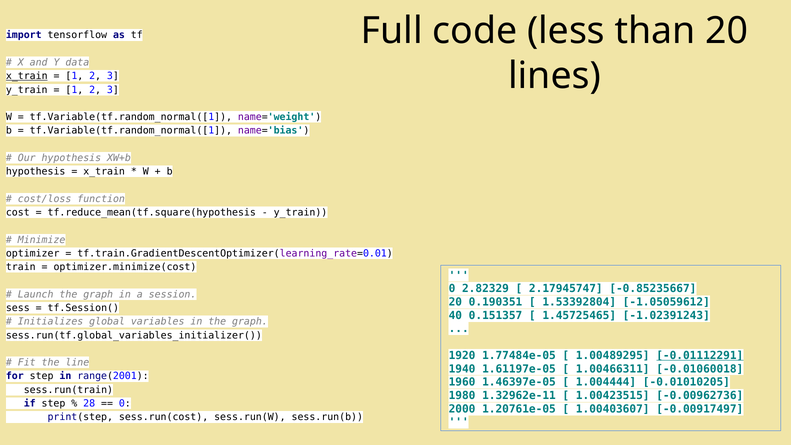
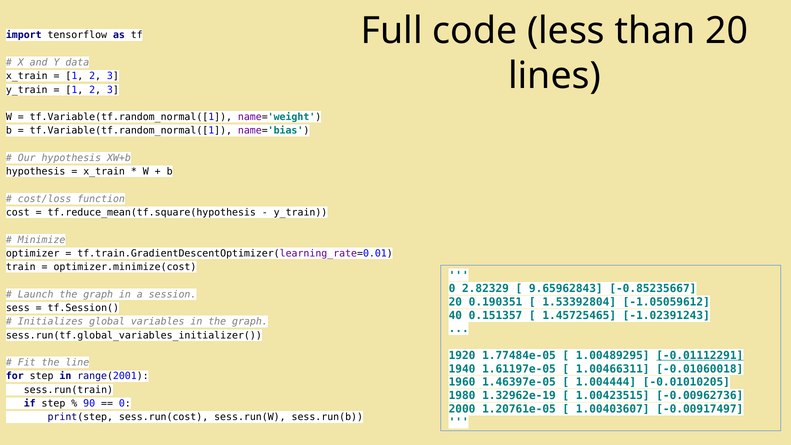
x_train at (27, 76) underline: present -> none
2.17945747: 2.17945747 -> 9.65962843
1.32962e-11: 1.32962e-11 -> 1.32962e-19
28: 28 -> 90
